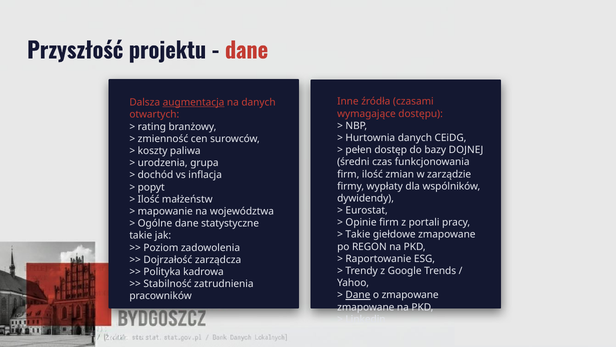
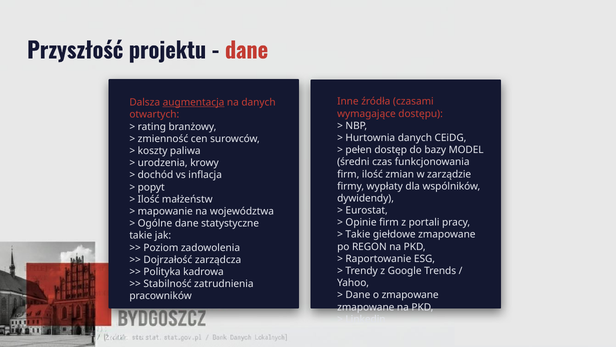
DOJNEJ: DOJNEJ -> MODEL
grupa: grupa -> krowy
Dane at (358, 295) underline: present -> none
